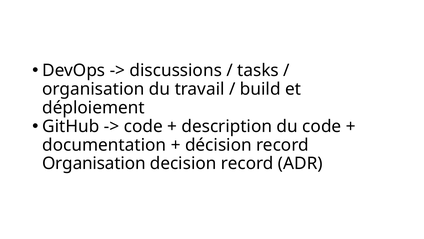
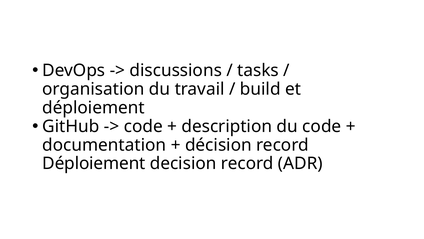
Organisation at (94, 163): Organisation -> Déploiement
